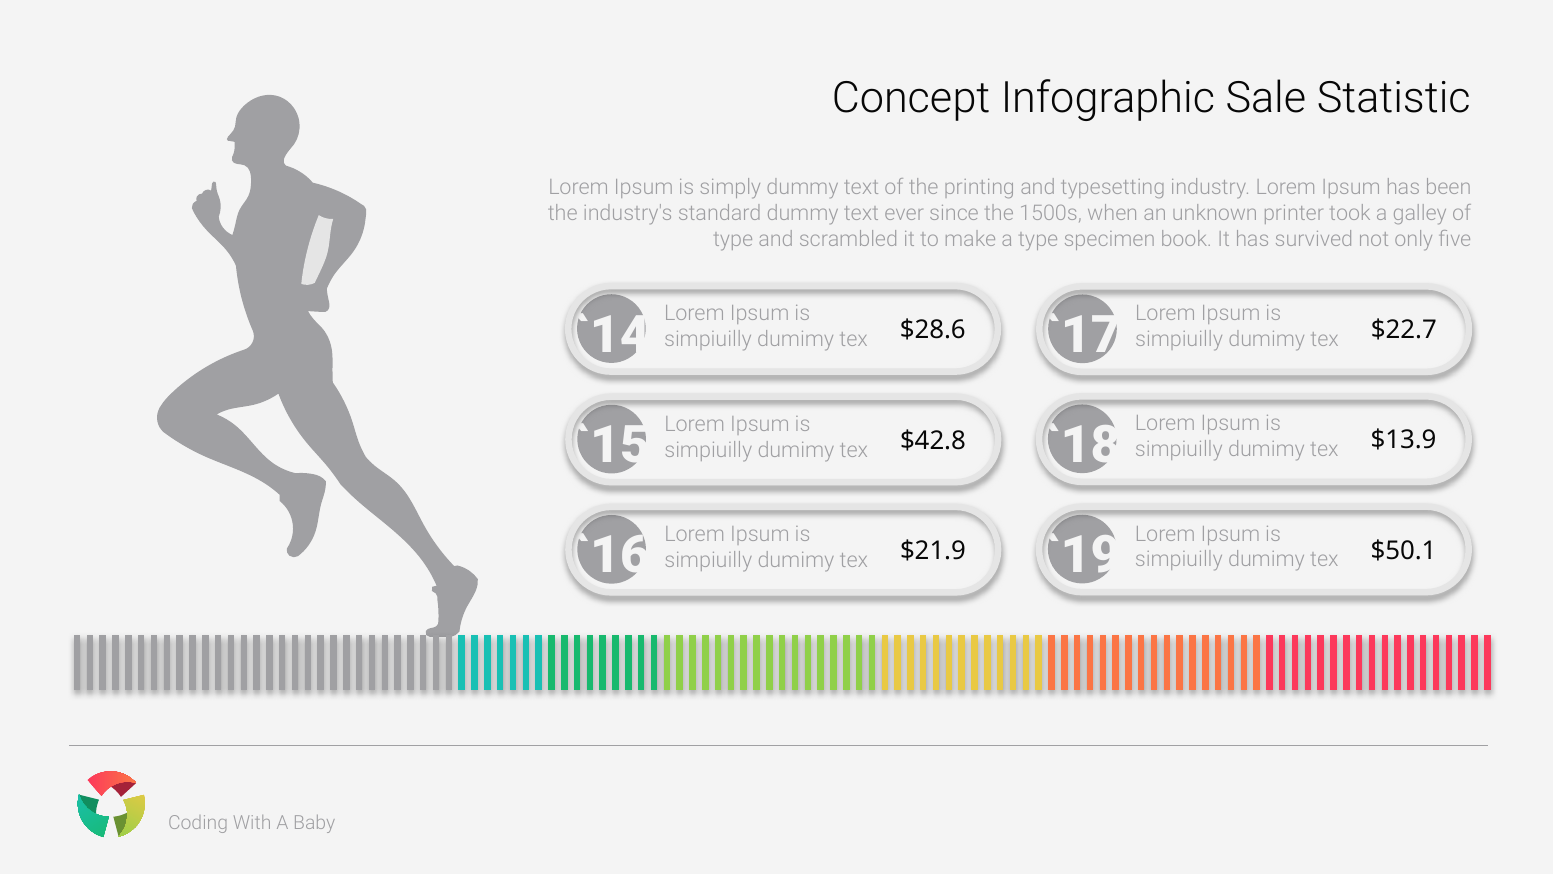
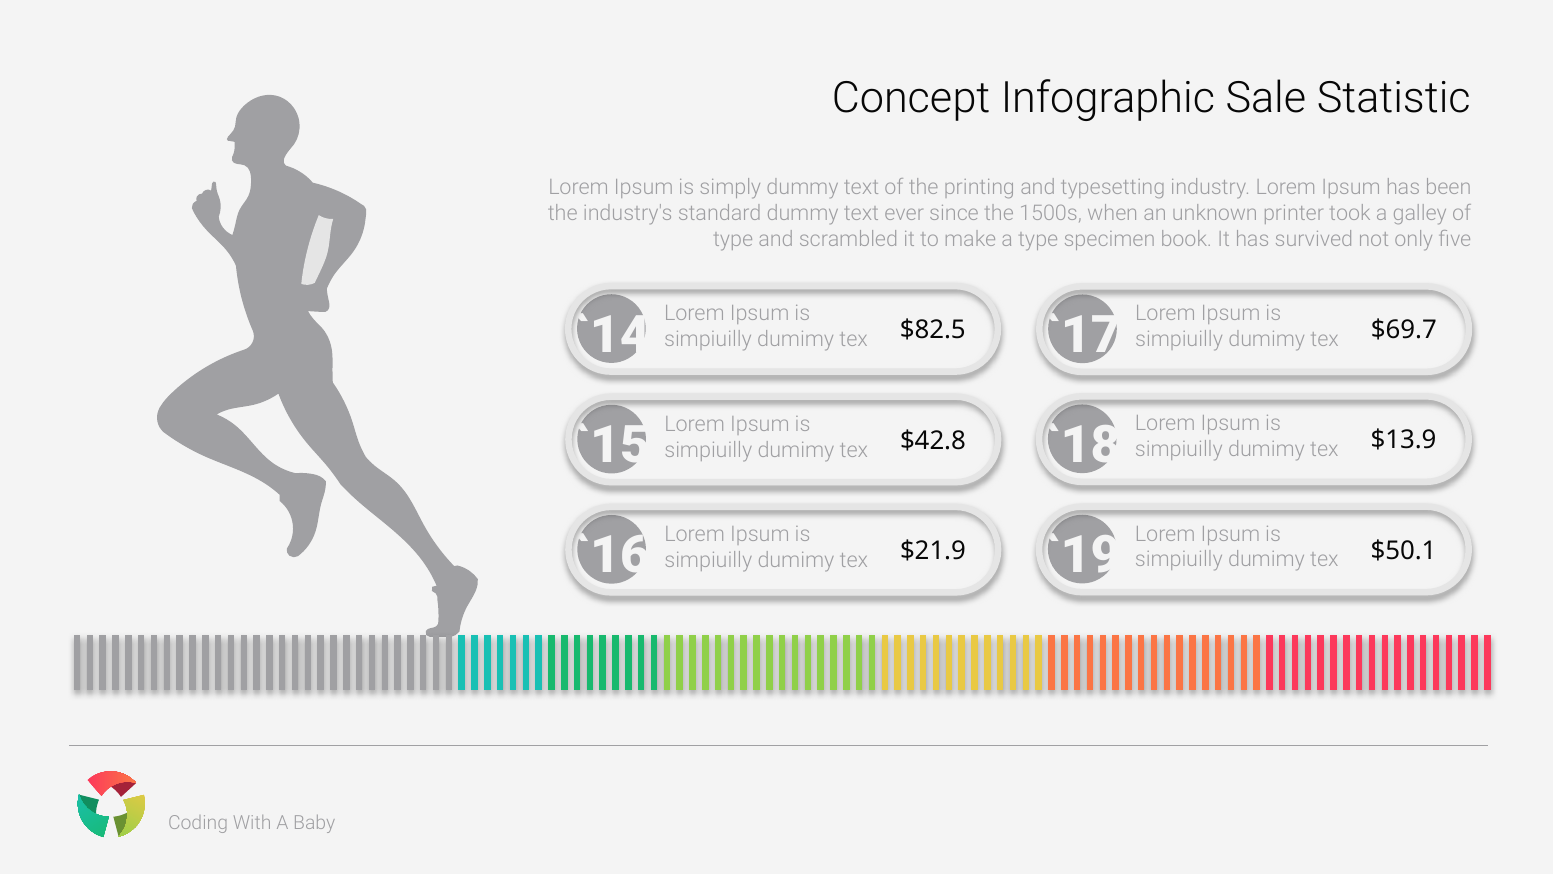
$28.6: $28.6 -> $82.5
$22.7: $22.7 -> $69.7
